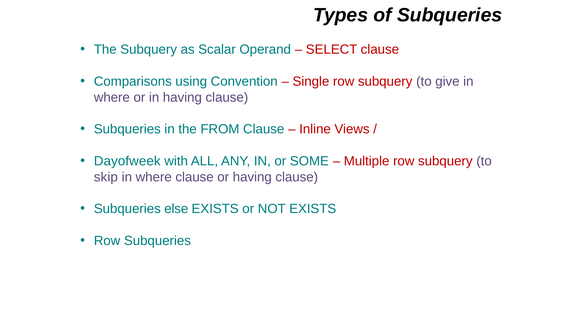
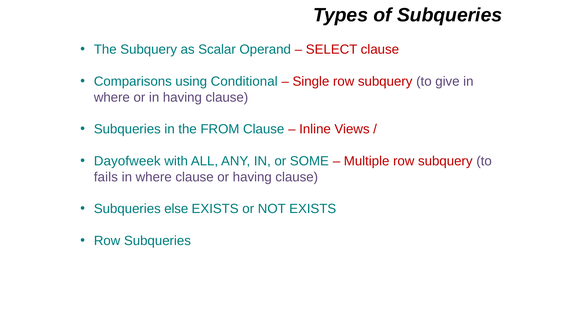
Convention: Convention -> Conditional
skip: skip -> fails
